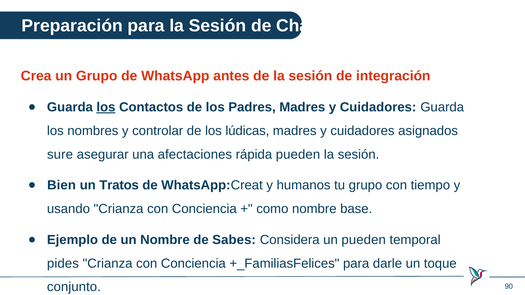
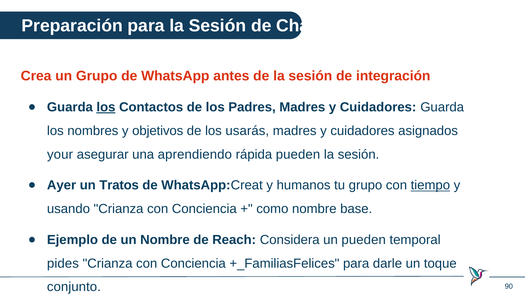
controlar: controlar -> objetivos
lúdicas: lúdicas -> usarás
sure: sure -> your
afectaciones: afectaciones -> aprendiendo
Bien: Bien -> Ayer
tiempo underline: none -> present
Sabes: Sabes -> Reach
